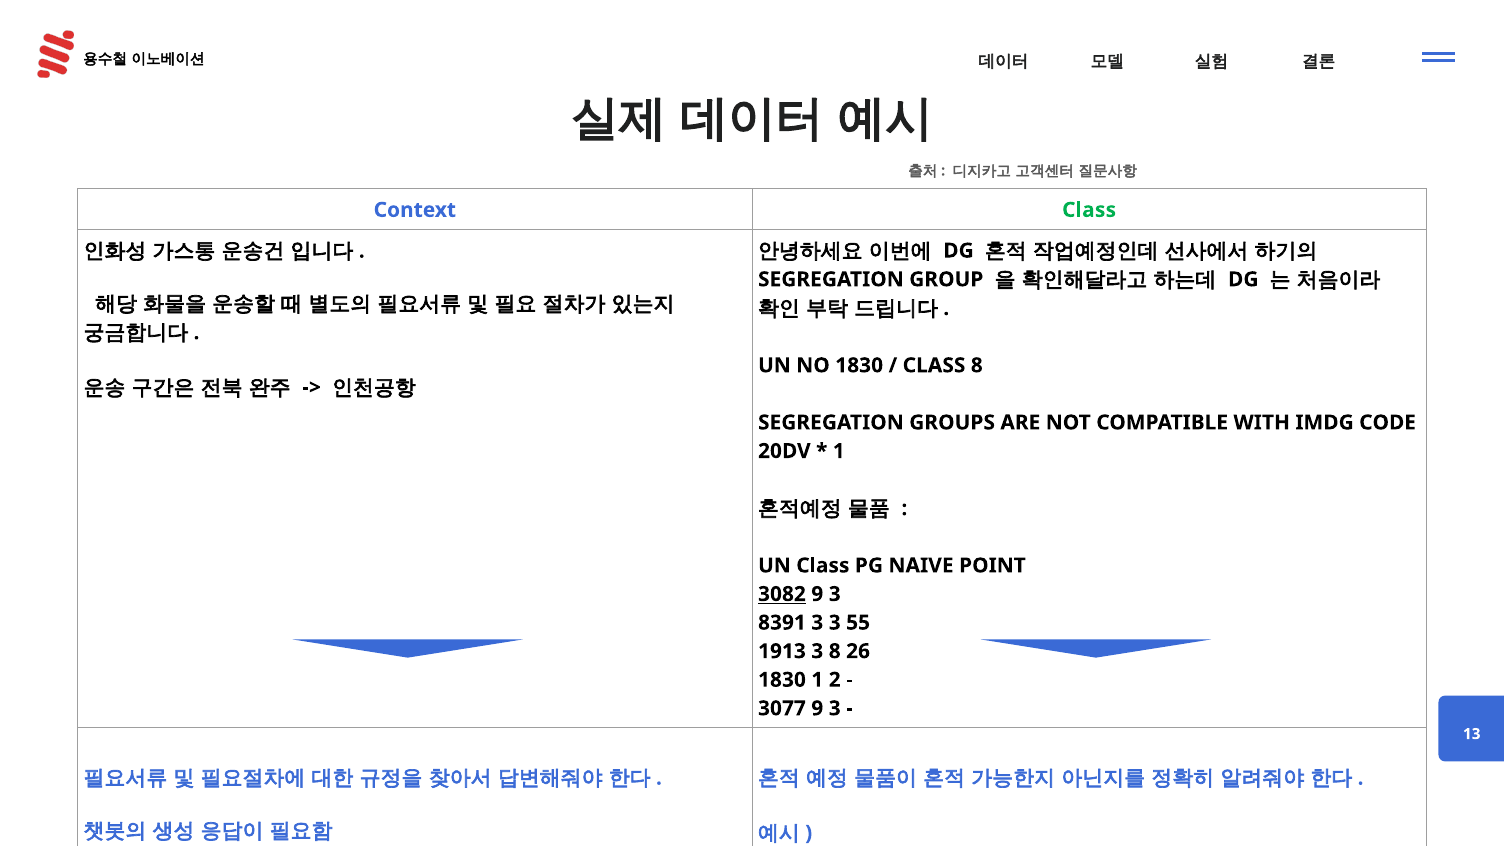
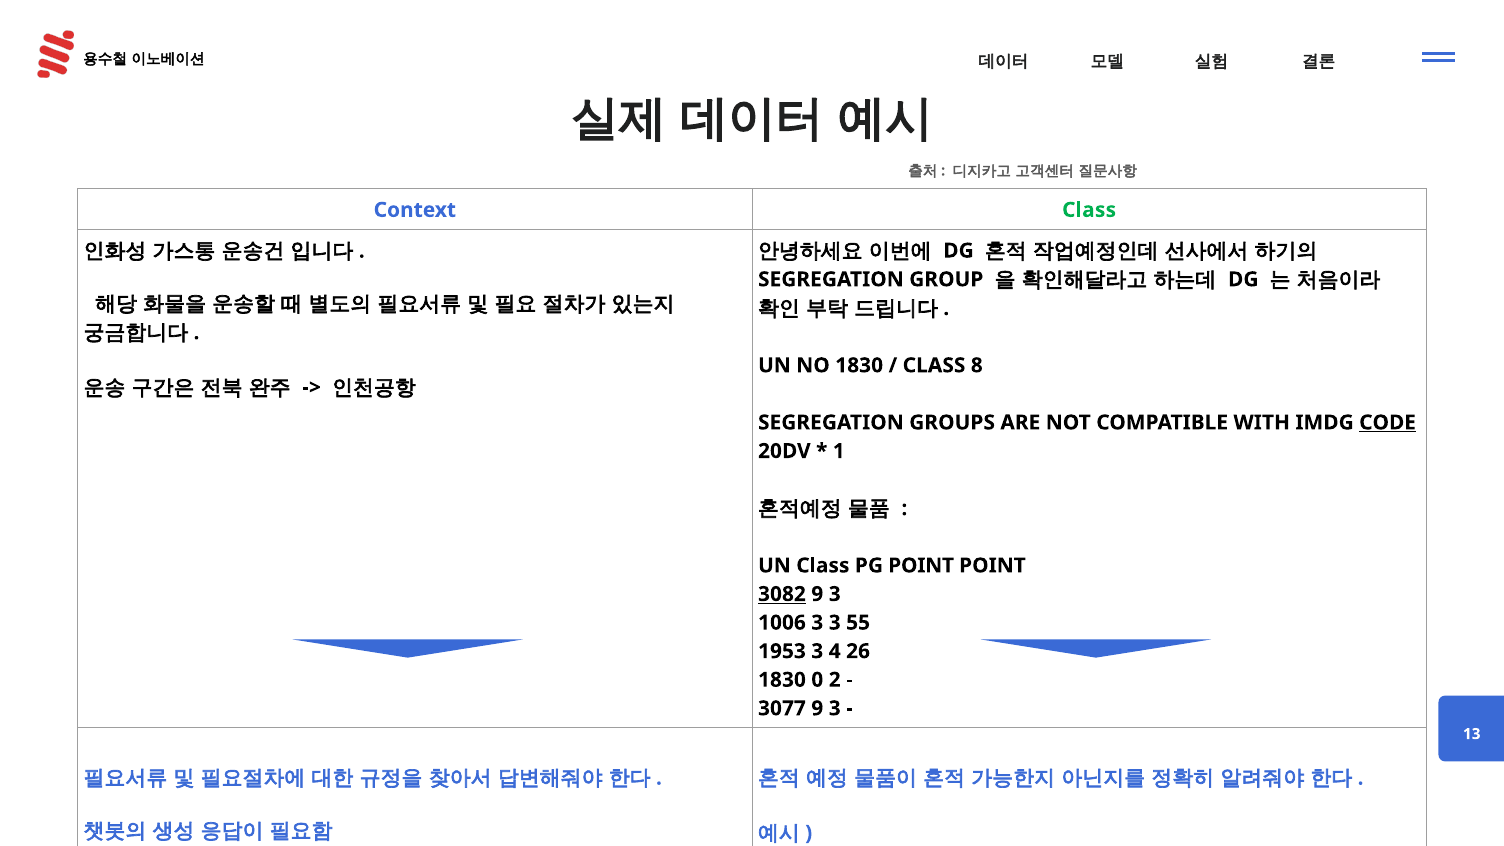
CODE underline: none -> present
PG NAIVE: NAIVE -> POINT
8391: 8391 -> 1006
1913: 1913 -> 1953
3 8: 8 -> 4
1830 1: 1 -> 0
